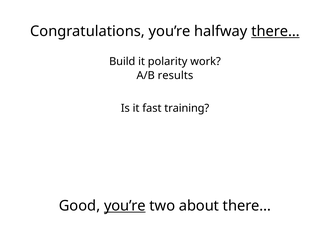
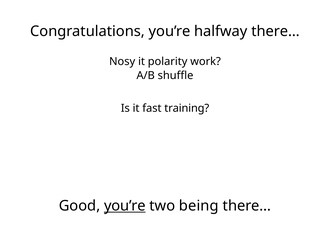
there… at (275, 31) underline: present -> none
Build: Build -> Nosy
results: results -> shuffle
about: about -> being
